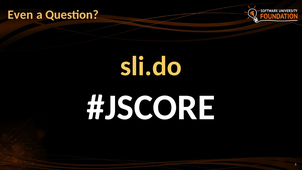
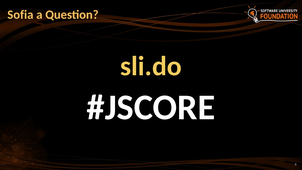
Even: Even -> Sofia
